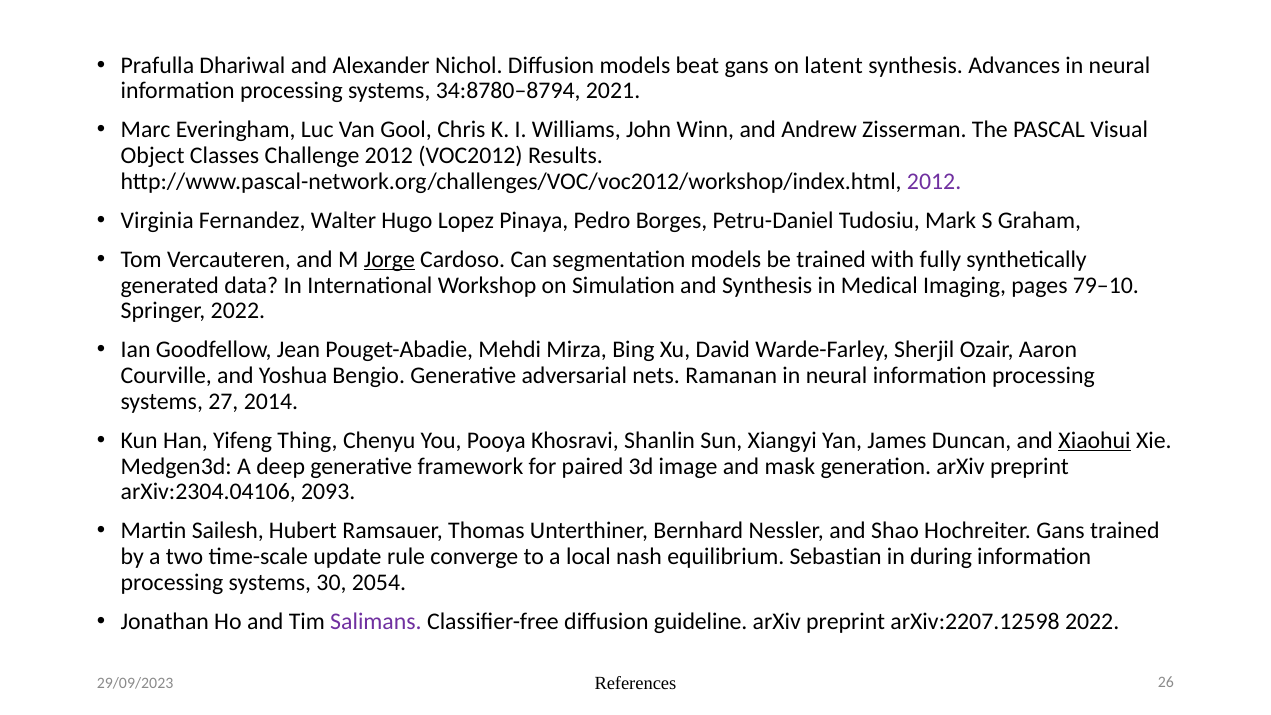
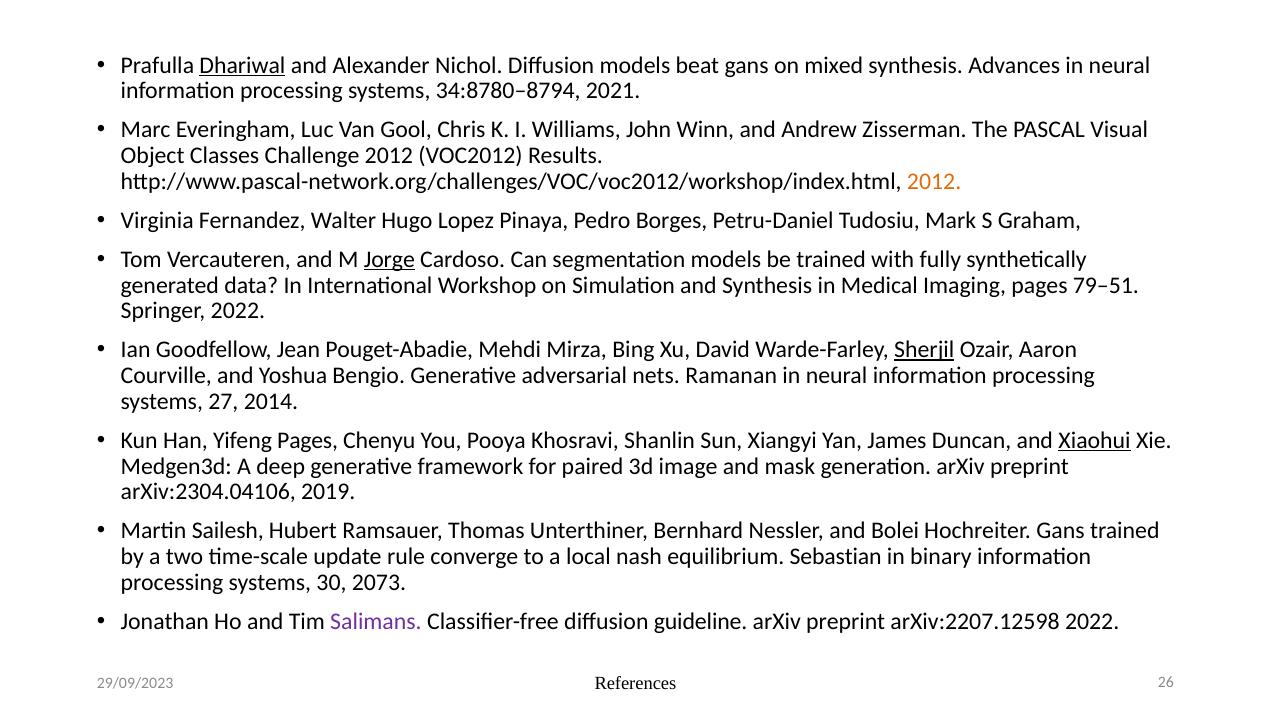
Dhariwal underline: none -> present
latent: latent -> mixed
2012 at (934, 181) colour: purple -> orange
79–10: 79–10 -> 79–51
Sherjil underline: none -> present
Yifeng Thing: Thing -> Pages
2093: 2093 -> 2019
Shao: Shao -> Bolei
during: during -> binary
2054: 2054 -> 2073
